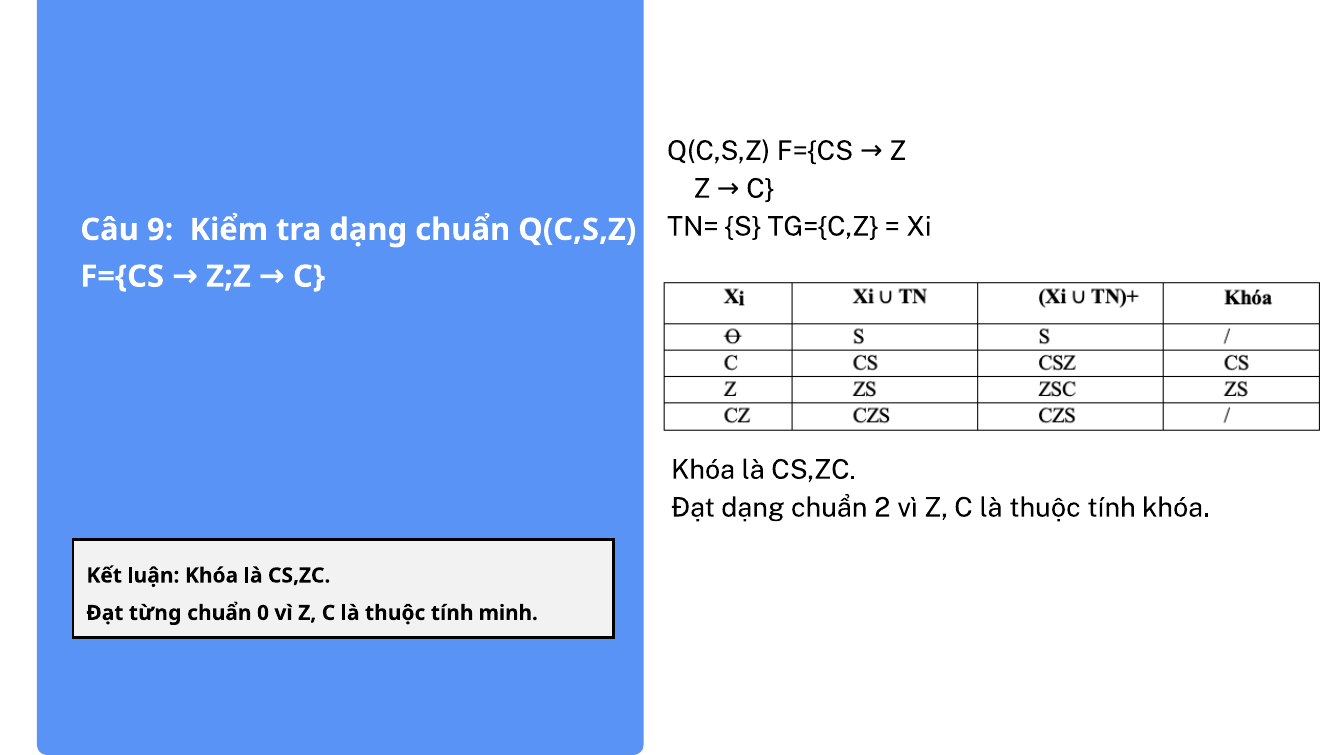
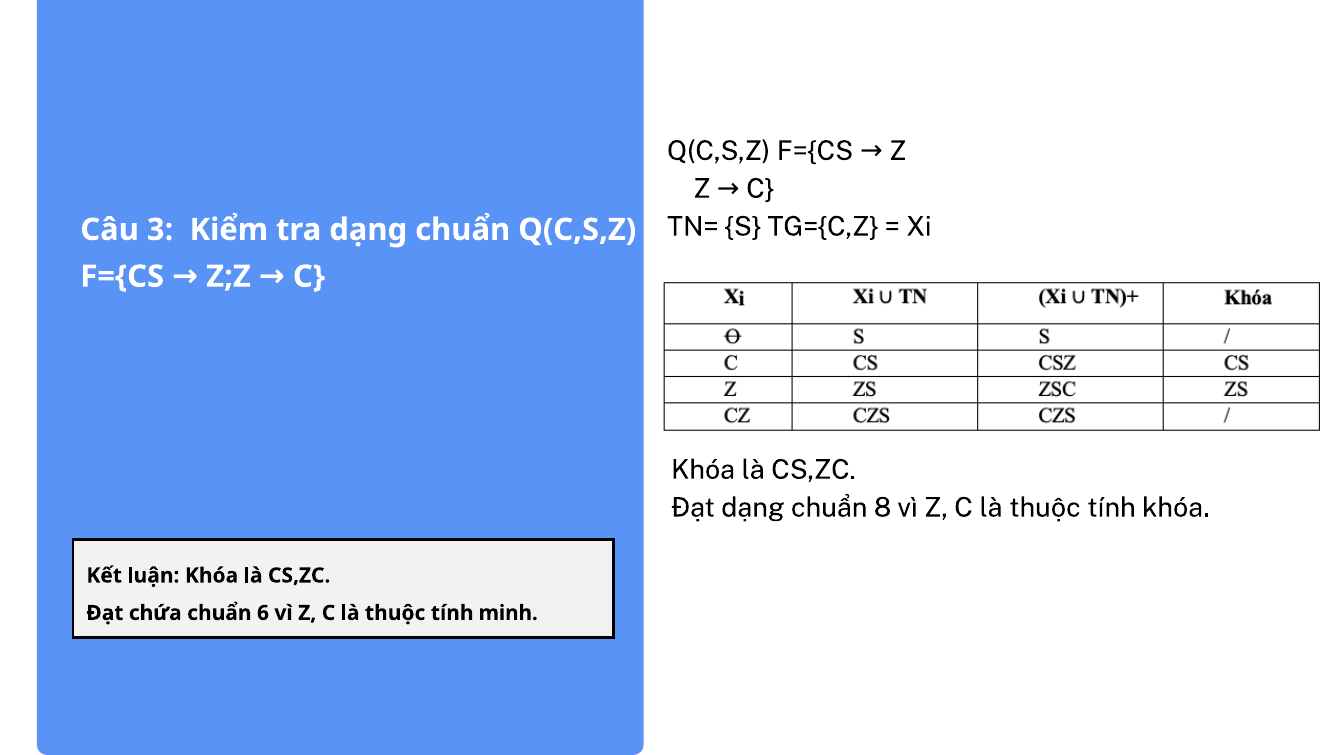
9: 9 -> 3
2: 2 -> 8
từng: từng -> chứa
0: 0 -> 6
